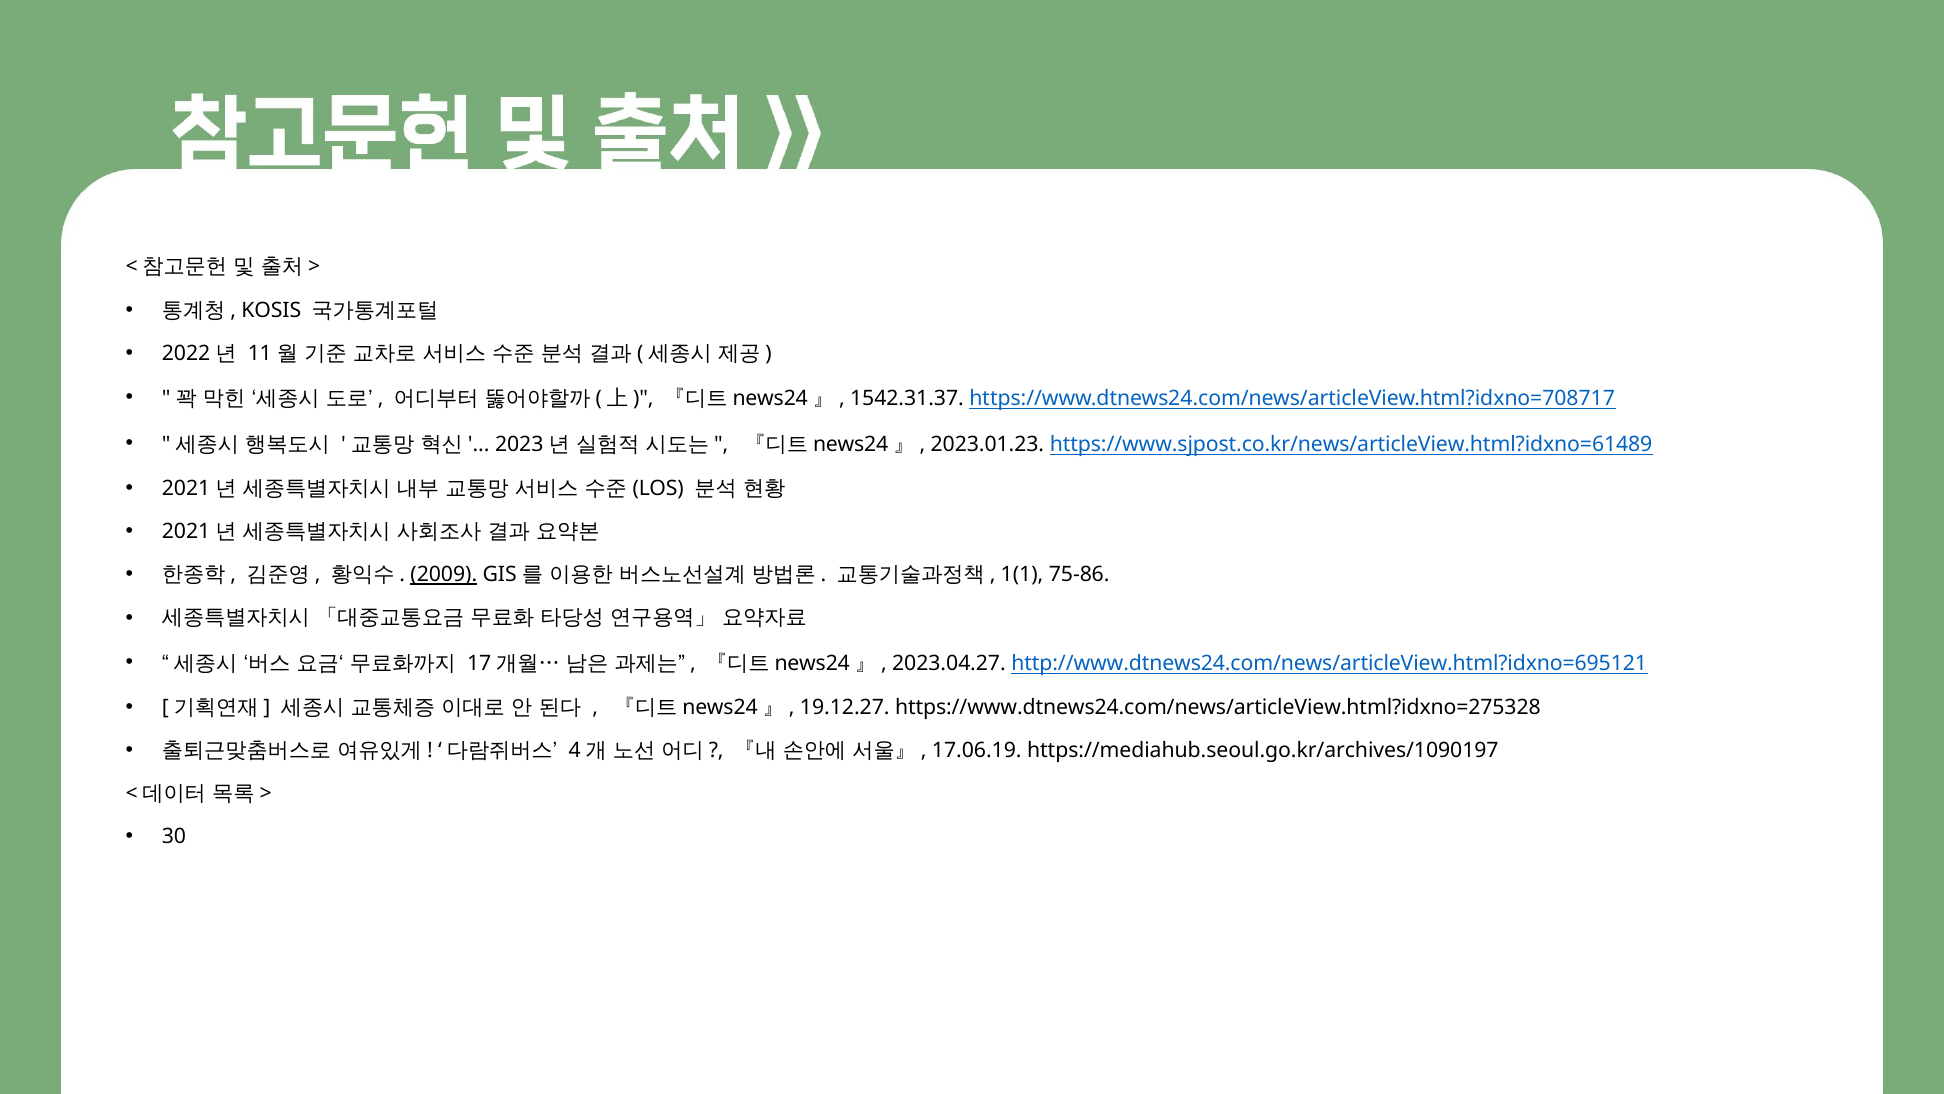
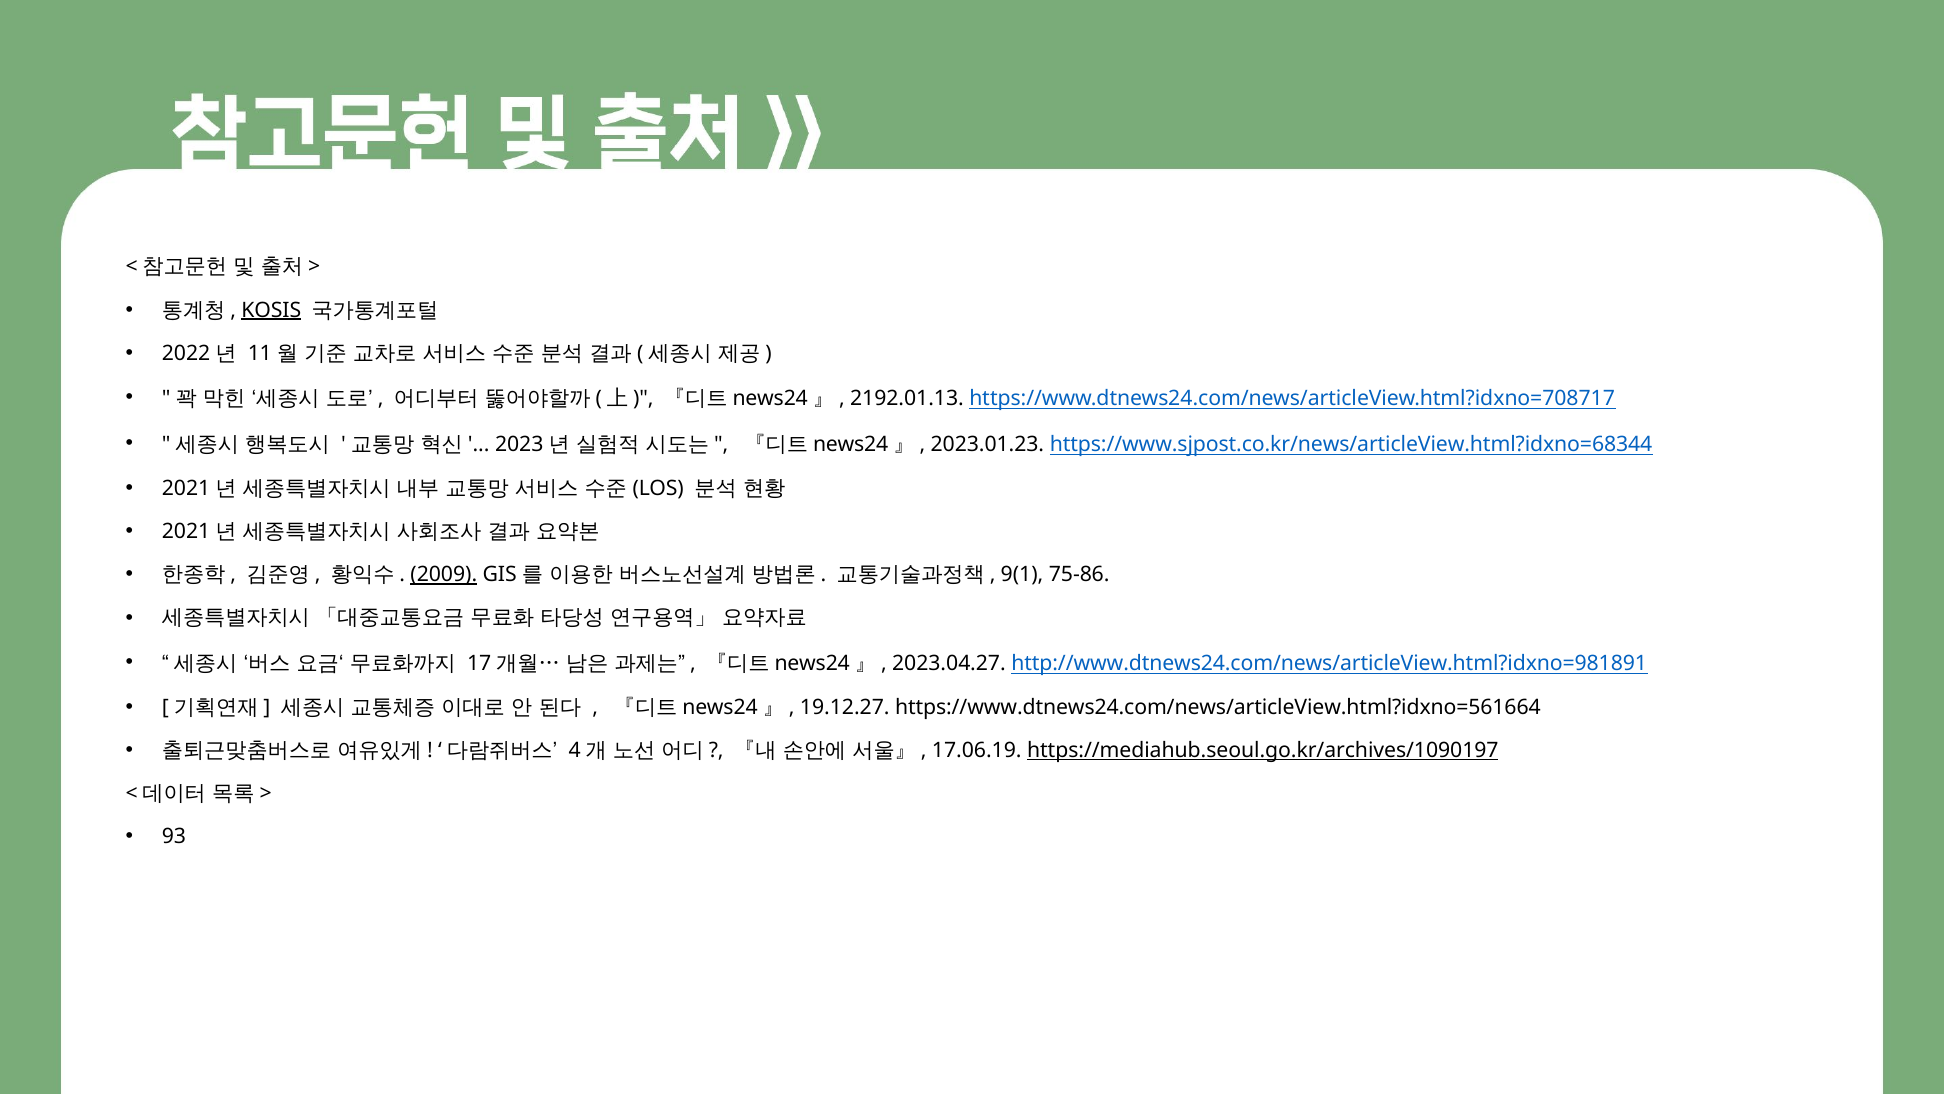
KOSIS underline: none -> present
1542.31.37: 1542.31.37 -> 2192.01.13
https://www.sjpost.co.kr/news/articleView.html?idxno=61489: https://www.sjpost.co.kr/news/articleView.html?idxno=61489 -> https://www.sjpost.co.kr/news/articleView.html?idxno=68344
1(1: 1(1 -> 9(1
http://www.dtnews24.com/news/articleView.html?idxno=695121: http://www.dtnews24.com/news/articleView.html?idxno=695121 -> http://www.dtnews24.com/news/articleView.html?idxno=981891
https://www.dtnews24.com/news/articleView.html?idxno=275328: https://www.dtnews24.com/news/articleView.html?idxno=275328 -> https://www.dtnews24.com/news/articleView.html?idxno=561664
https://mediahub.seoul.go.kr/archives/1090197 underline: none -> present
30: 30 -> 93
